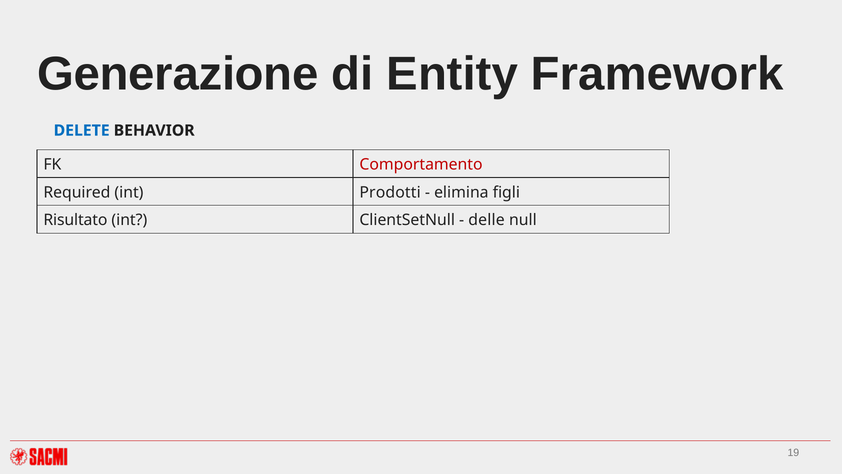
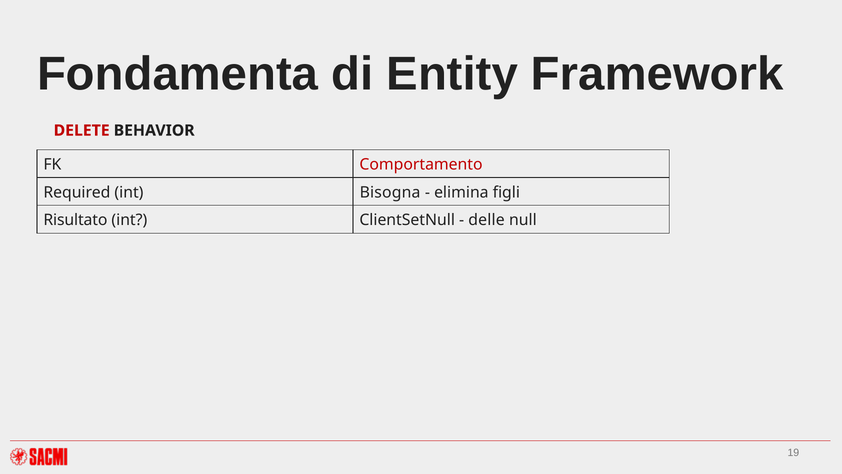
Generazione: Generazione -> Fondamenta
DELETE colour: blue -> red
Prodotti: Prodotti -> Bisogna
